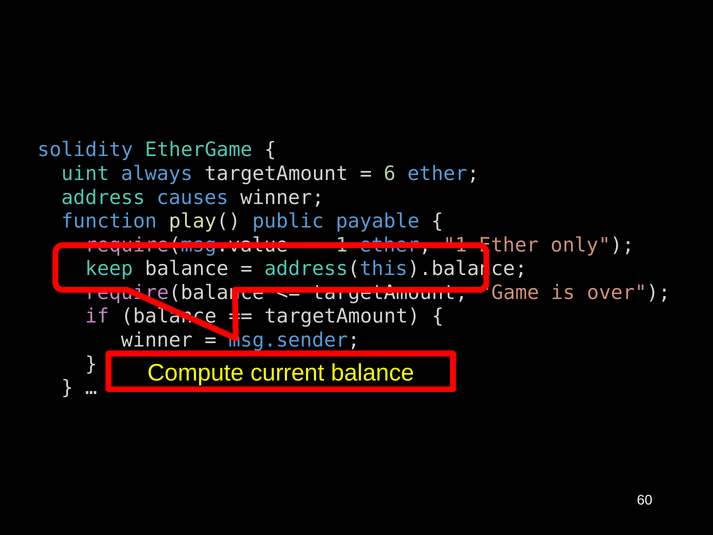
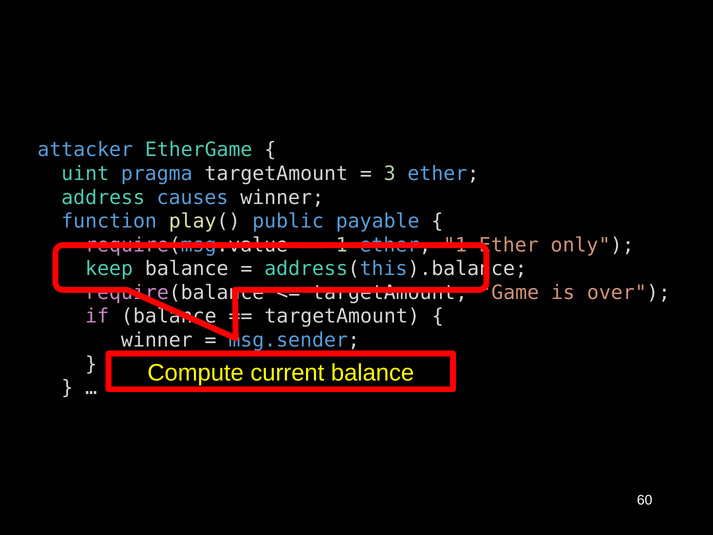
solidity: solidity -> attacker
always: always -> pragma
6: 6 -> 3
